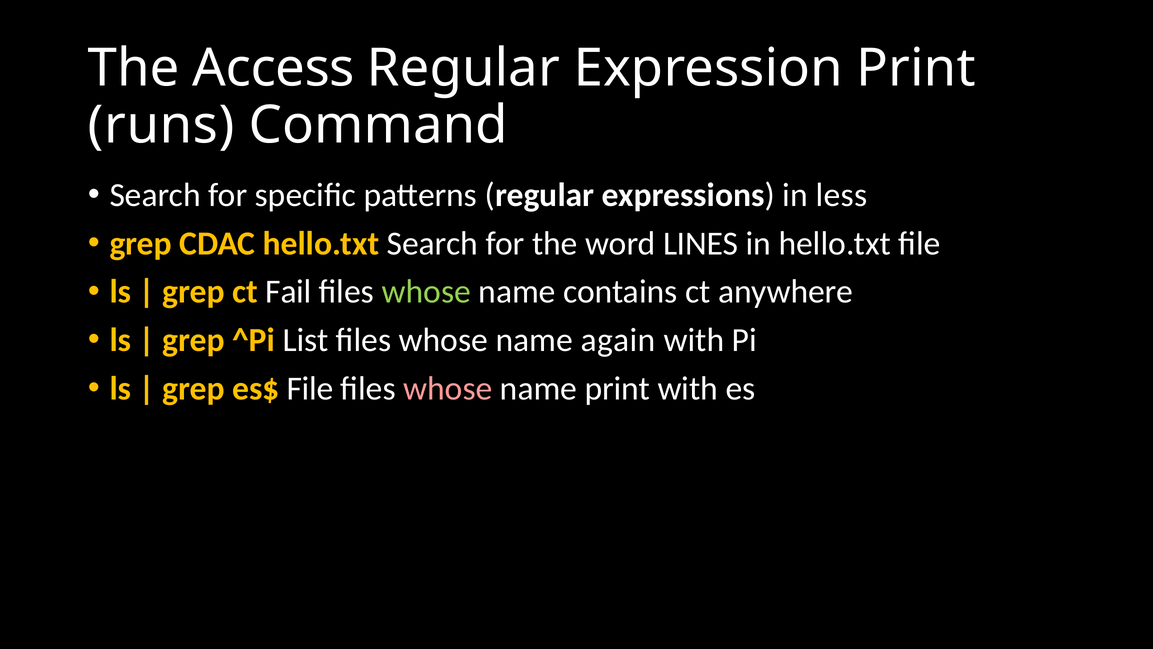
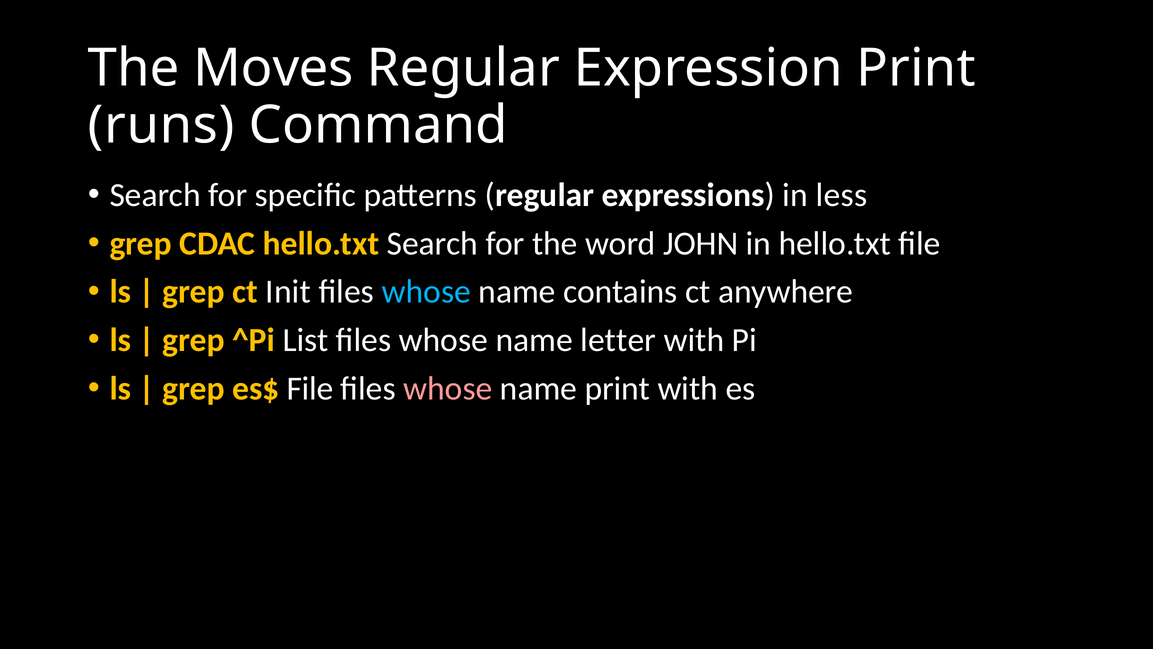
Access: Access -> Moves
LINES: LINES -> JOHN
Fail: Fail -> Init
whose at (426, 292) colour: light green -> light blue
again: again -> letter
